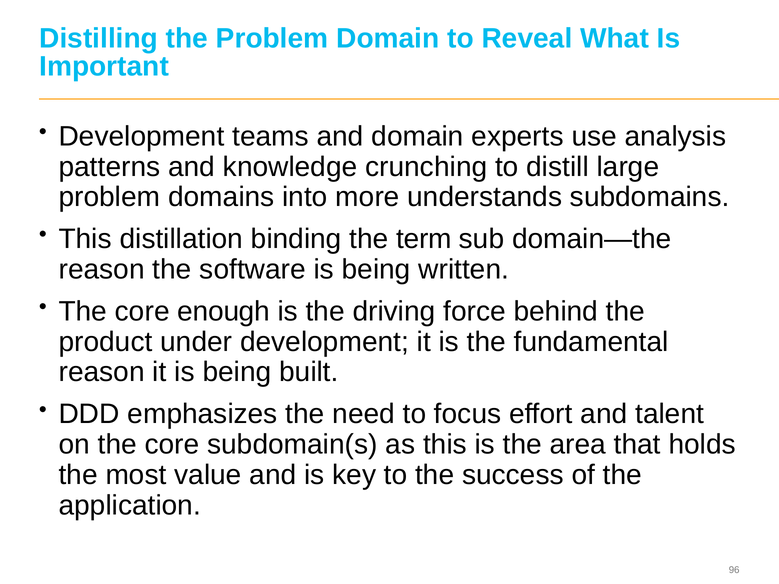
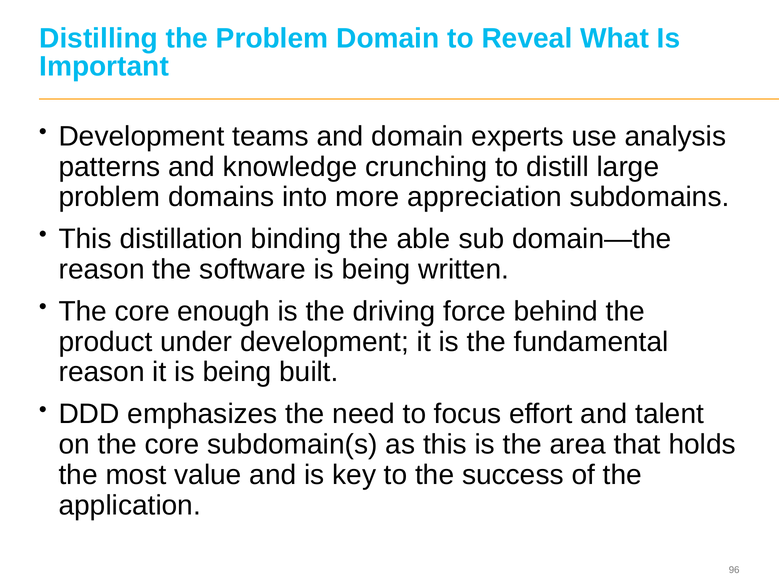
understands: understands -> appreciation
term: term -> able
